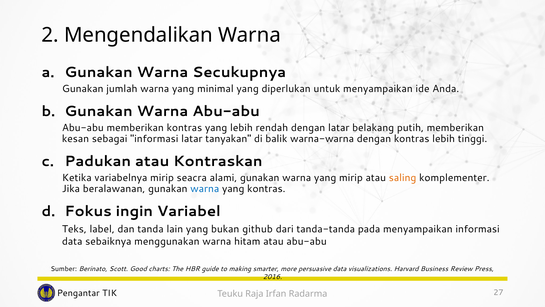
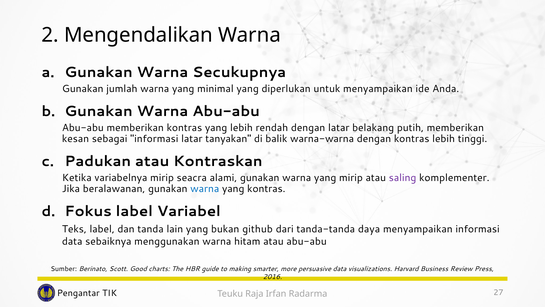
saling colour: orange -> purple
Fokus ingin: ingin -> label
pada: pada -> daya
